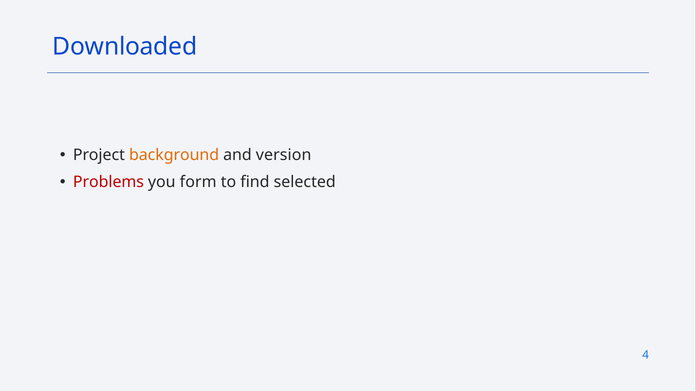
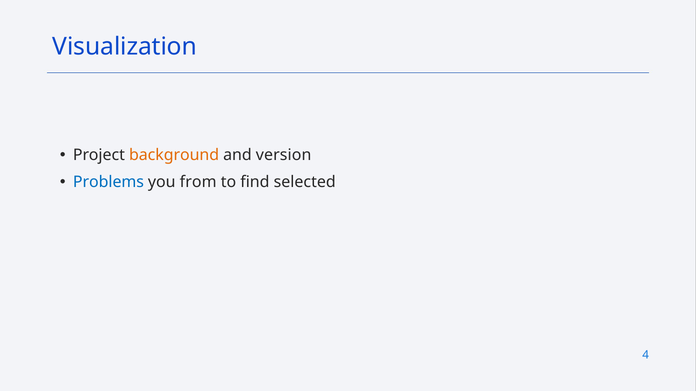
Downloaded: Downloaded -> Visualization
Problems colour: red -> blue
form: form -> from
